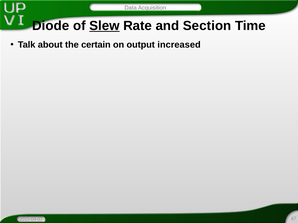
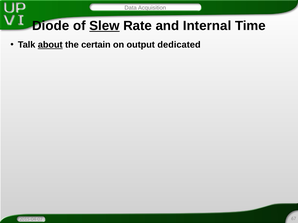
Section: Section -> Internal
about underline: none -> present
increased: increased -> dedicated
